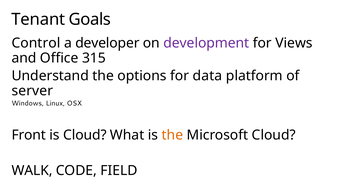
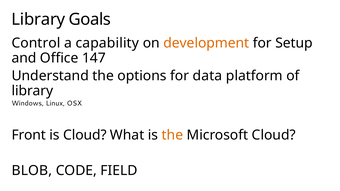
Tenant at (38, 19): Tenant -> Library
developer: developer -> capability
development colour: purple -> orange
Views: Views -> Setup
315: 315 -> 147
server at (32, 91): server -> library
WALK: WALK -> BLOB
